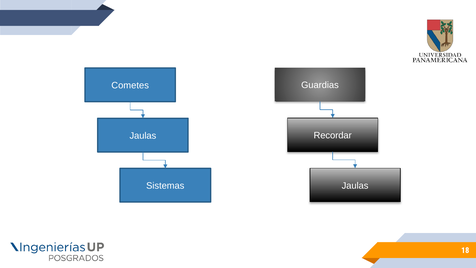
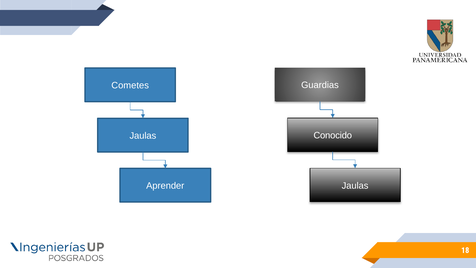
Recordar: Recordar -> Conocido
Sistemas: Sistemas -> Aprender
